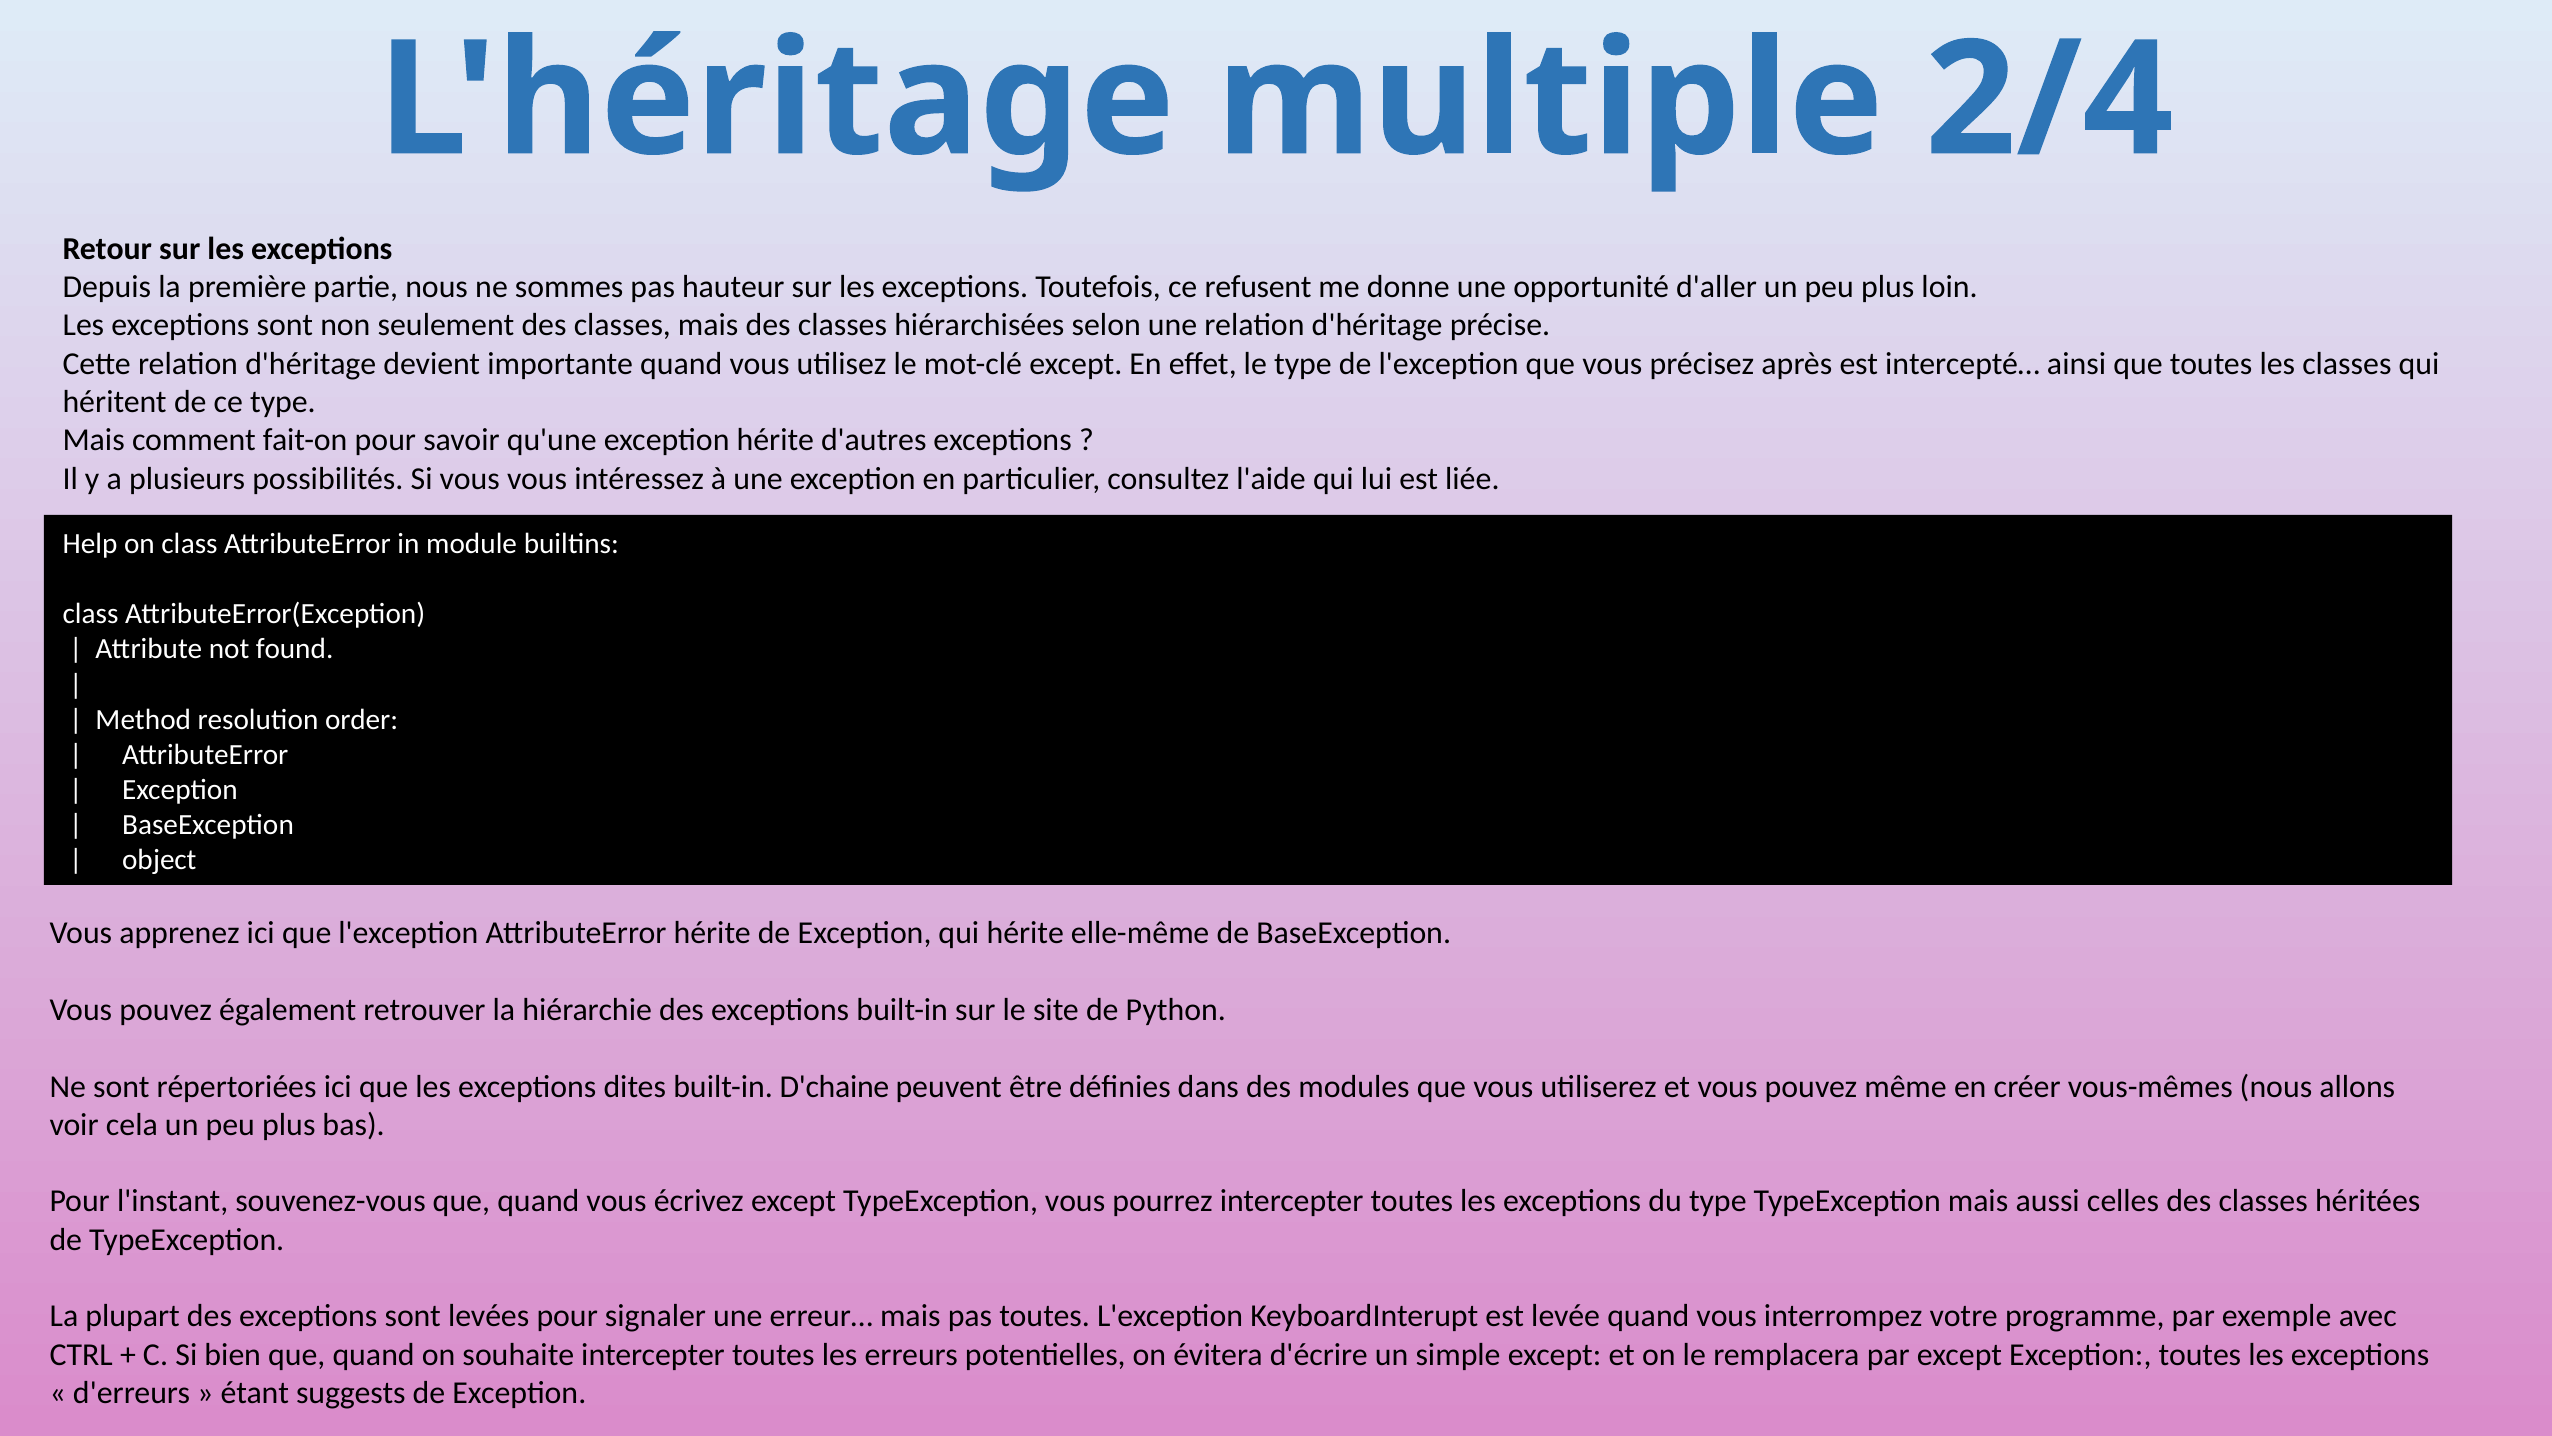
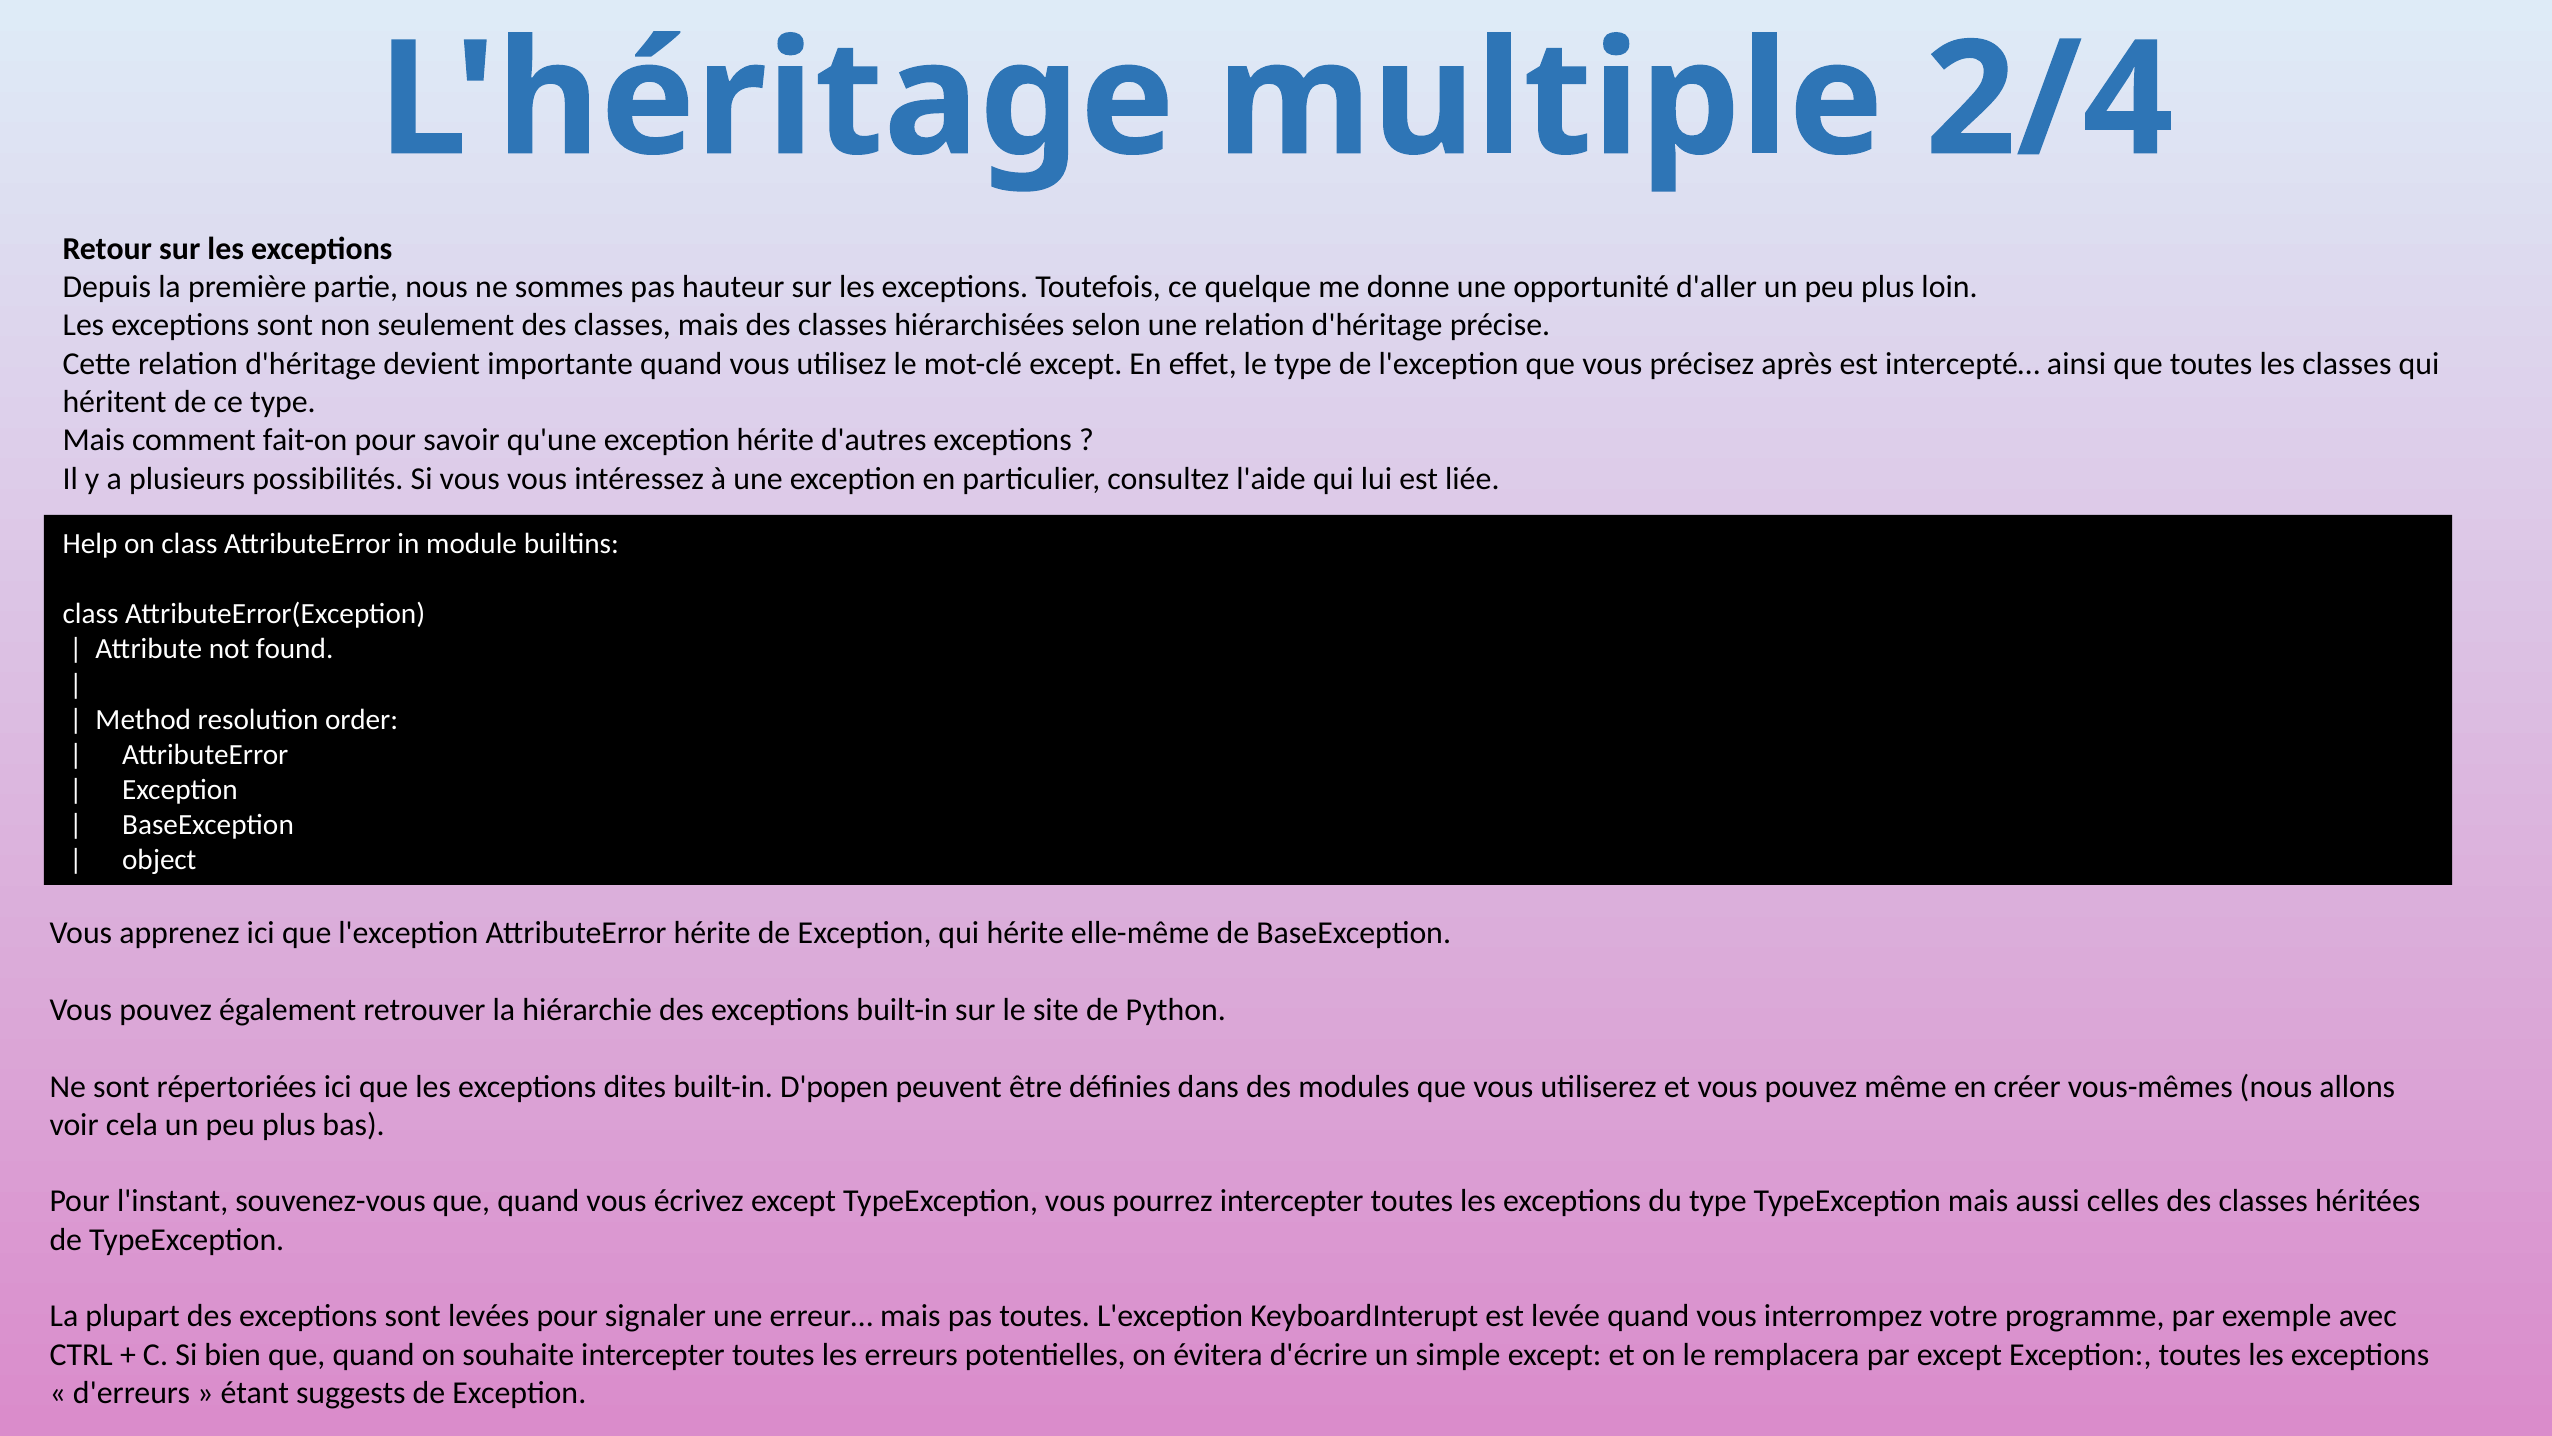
refusent: refusent -> quelque
D'chaine: D'chaine -> D'popen
